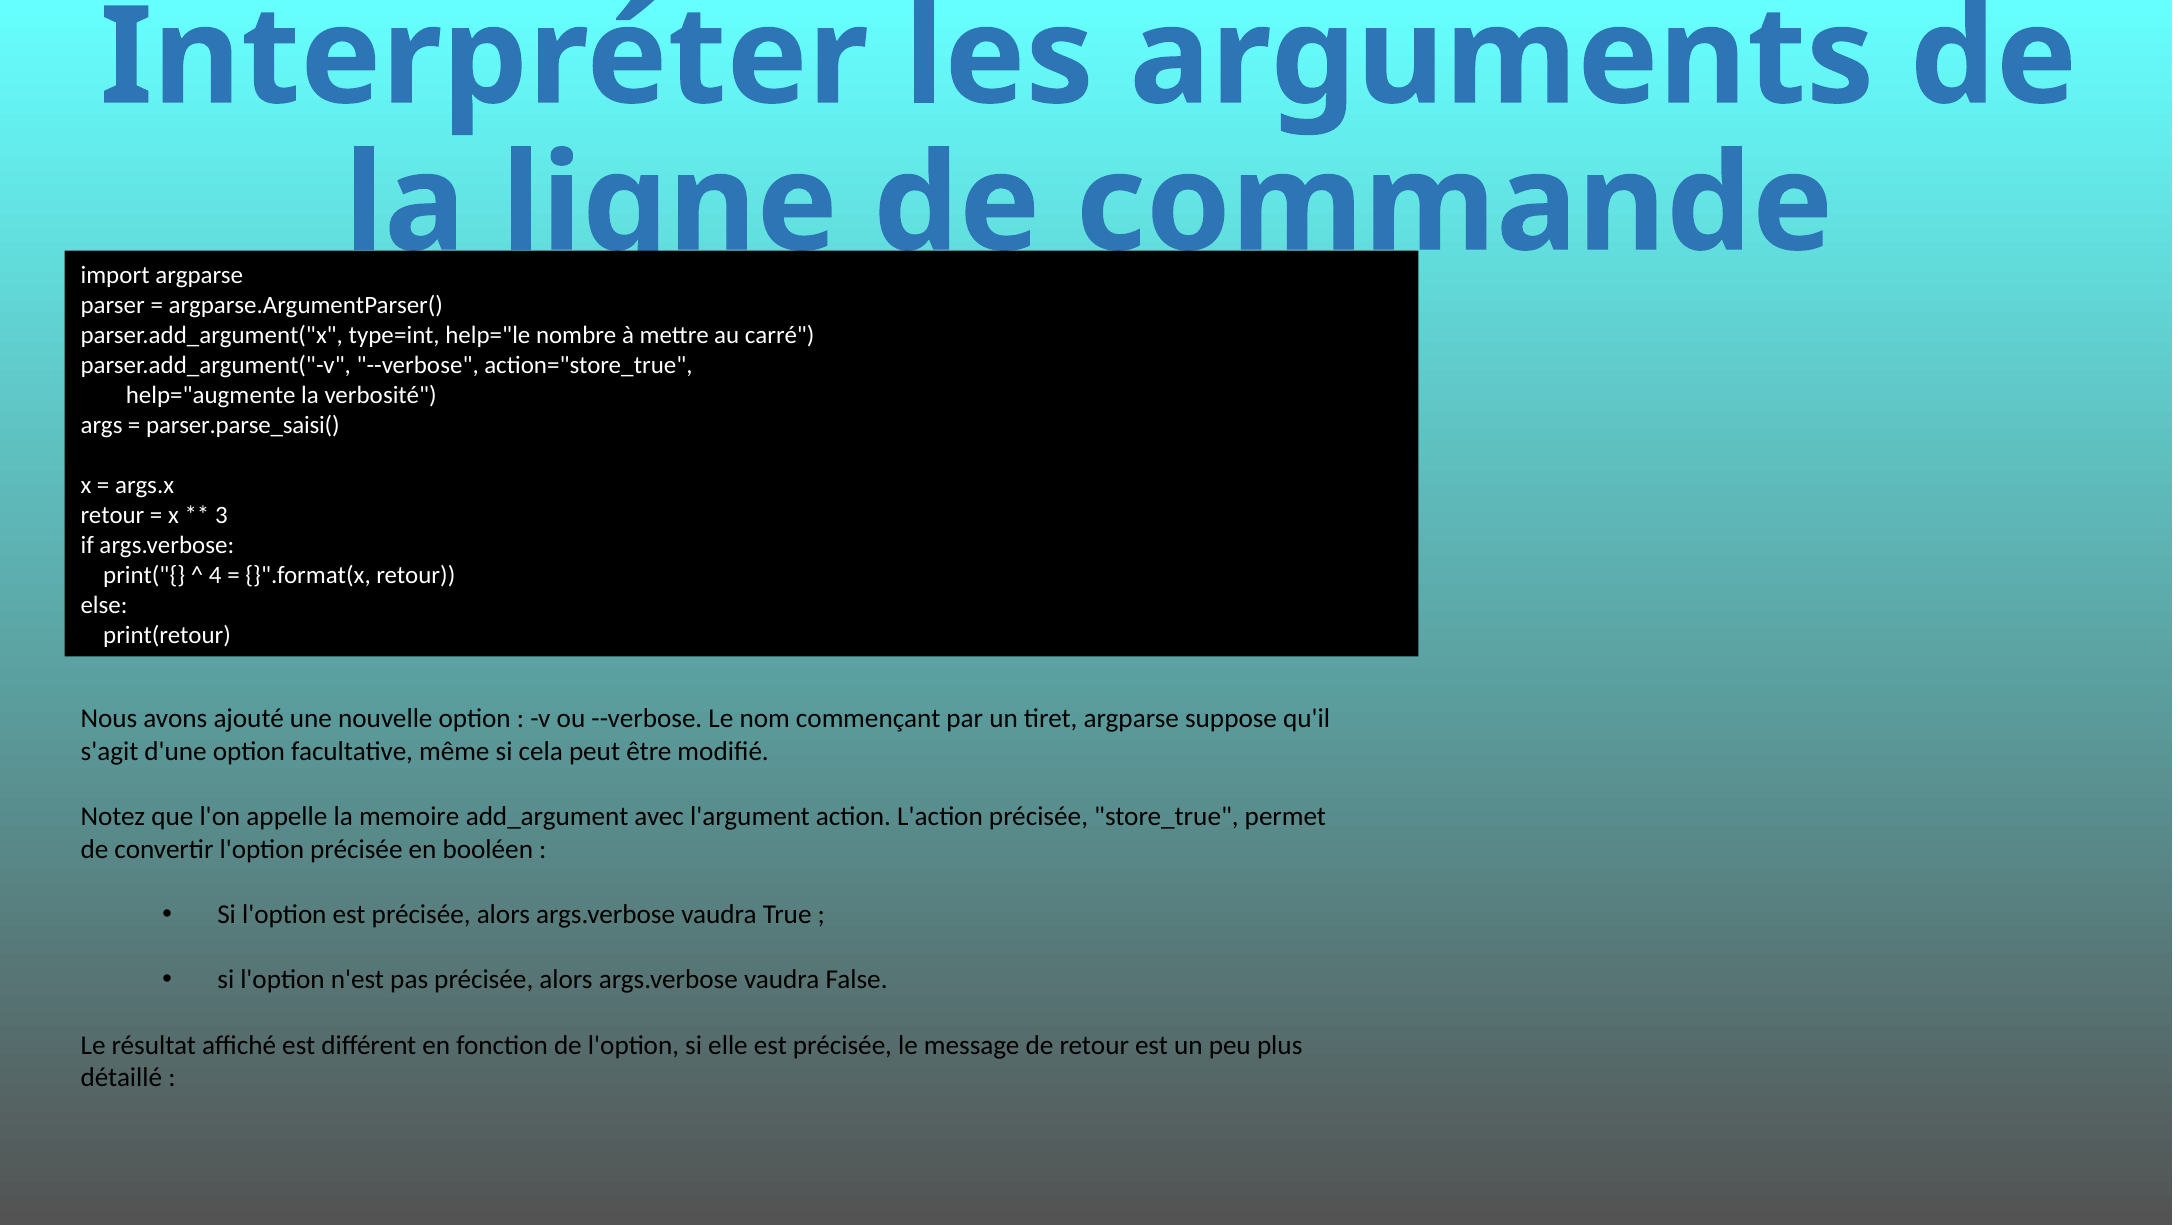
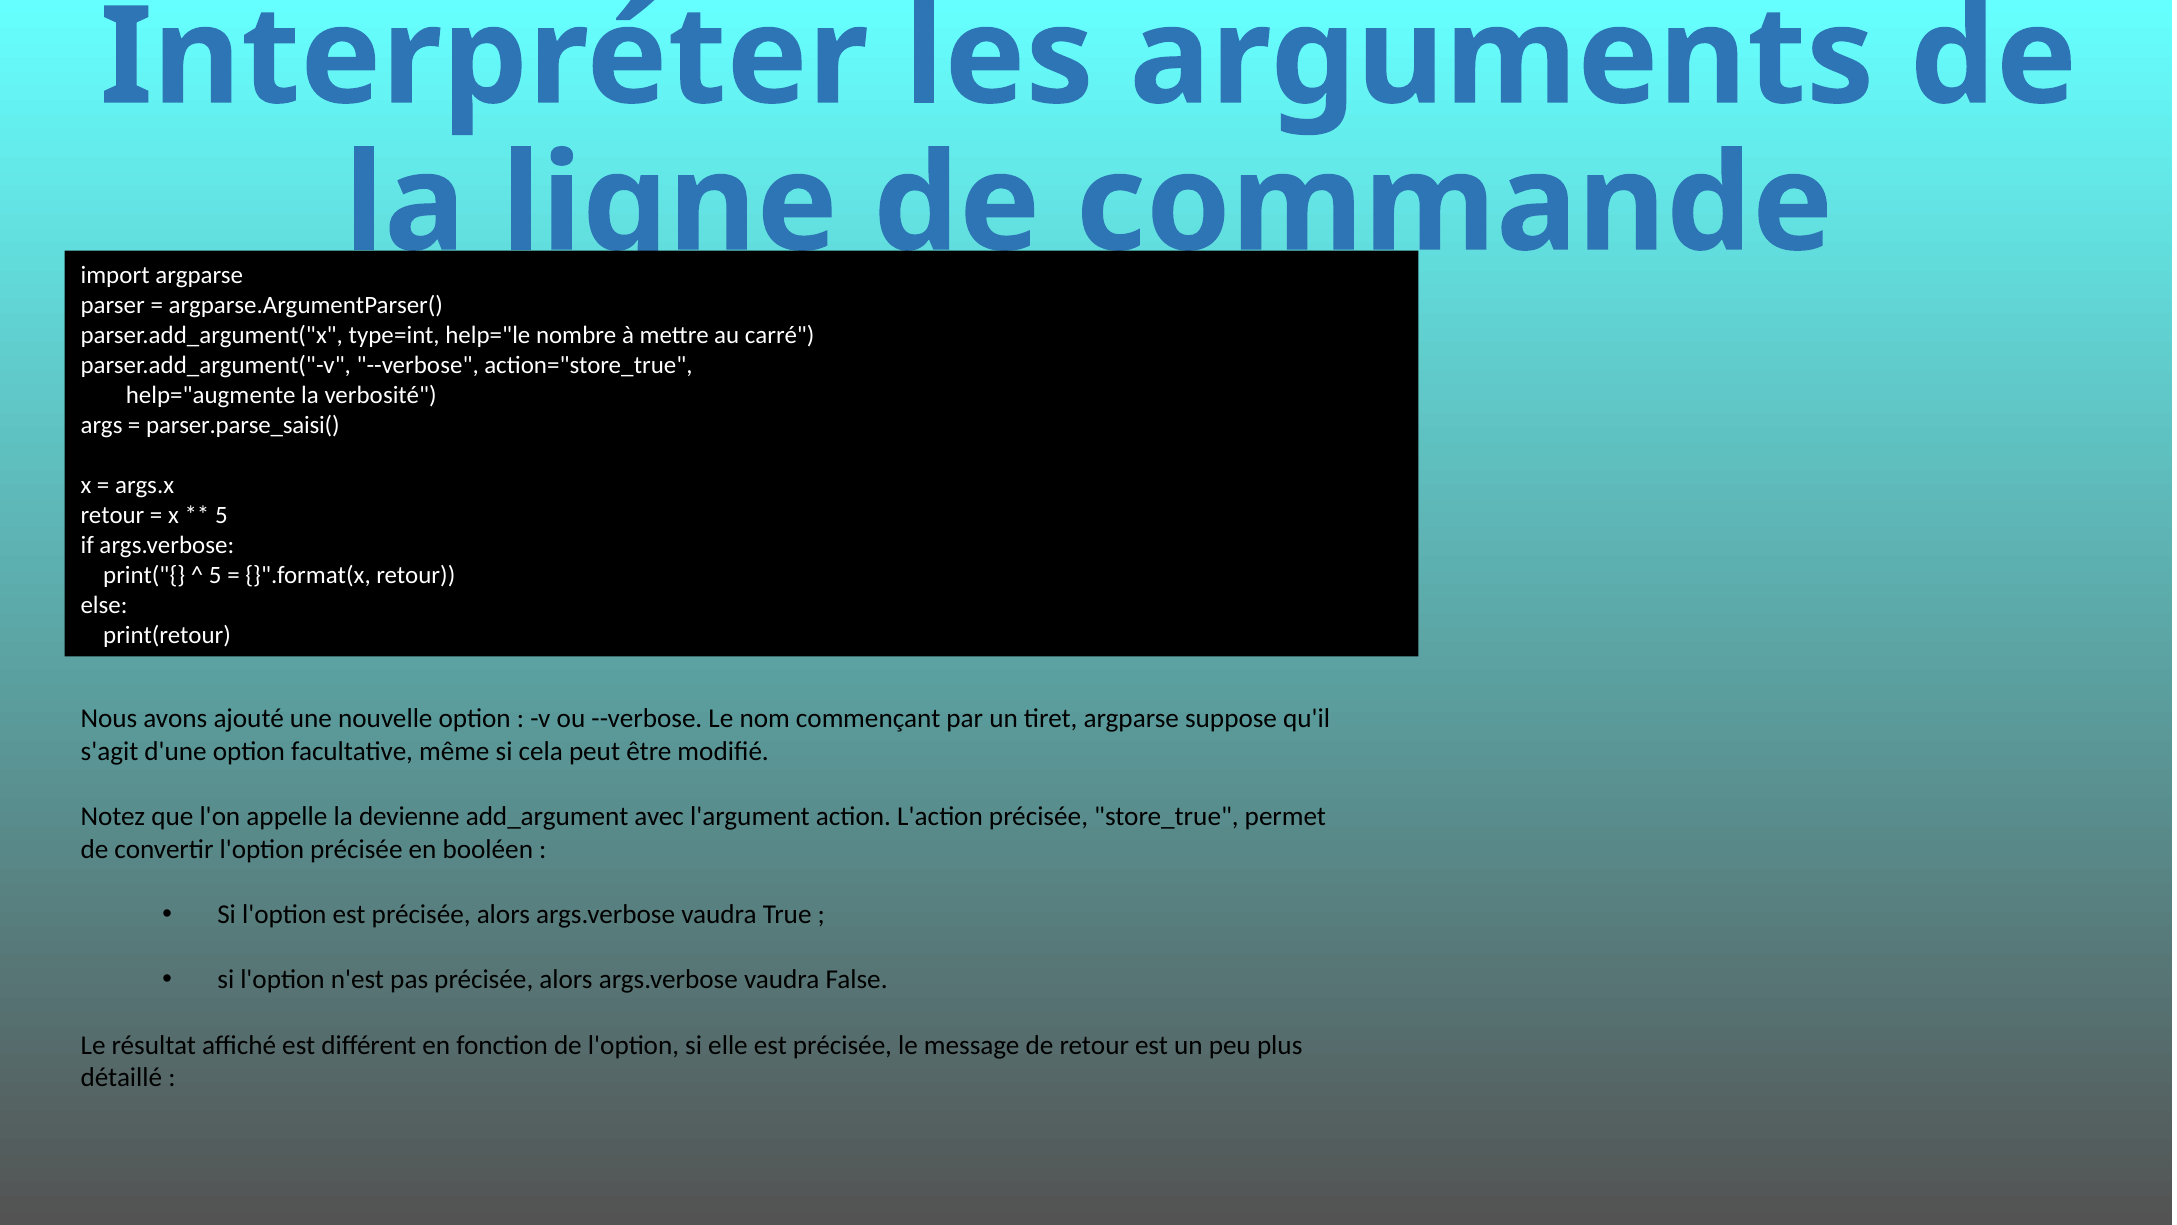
3 at (221, 515): 3 -> 5
4 at (215, 575): 4 -> 5
memoire: memoire -> devienne
